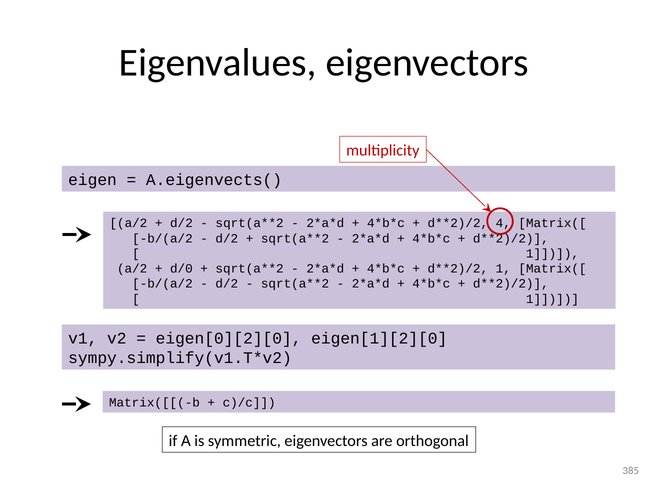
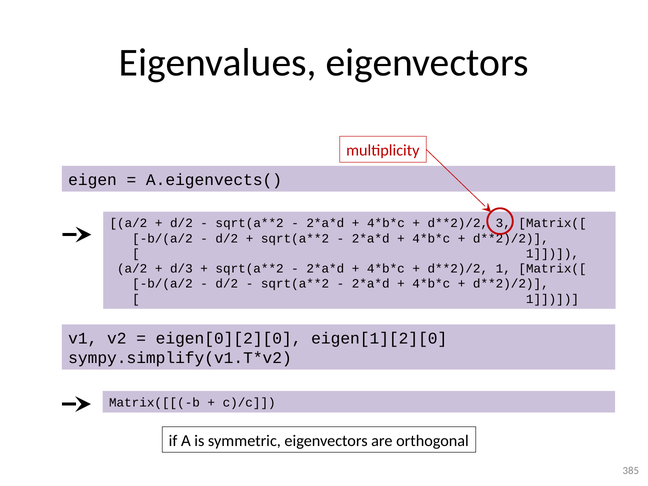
4: 4 -> 3
d/0: d/0 -> d/3
